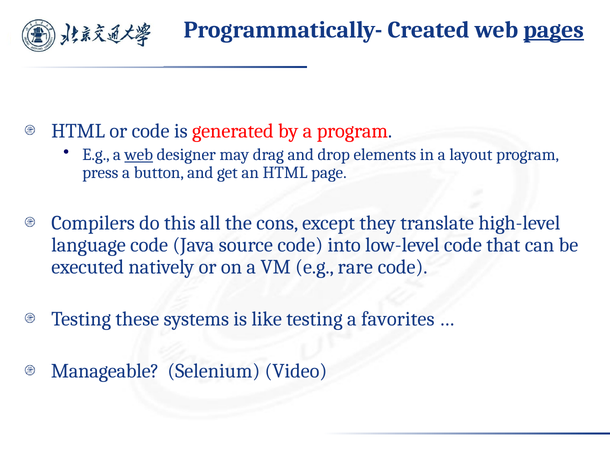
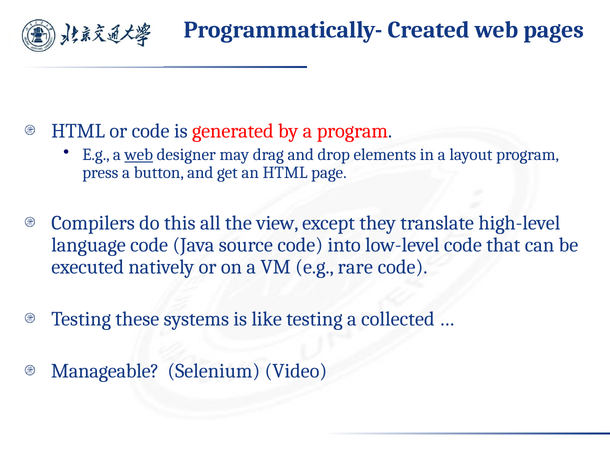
pages underline: present -> none
cons: cons -> view
favorites: favorites -> collected
